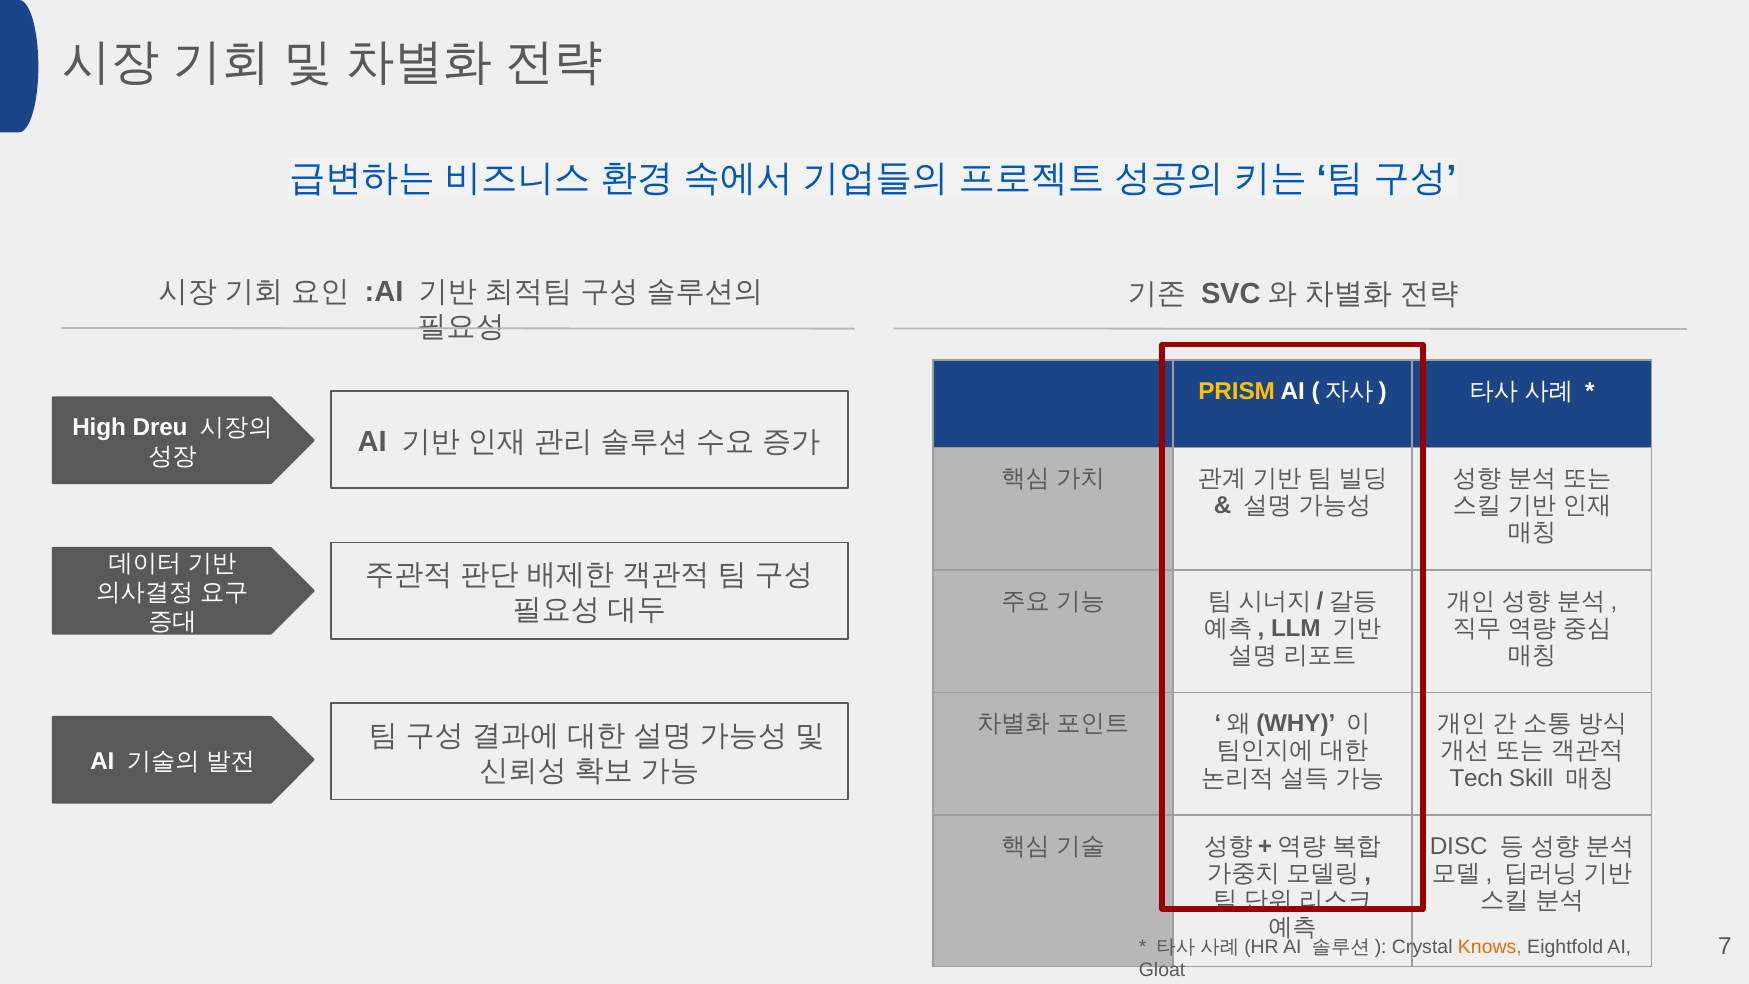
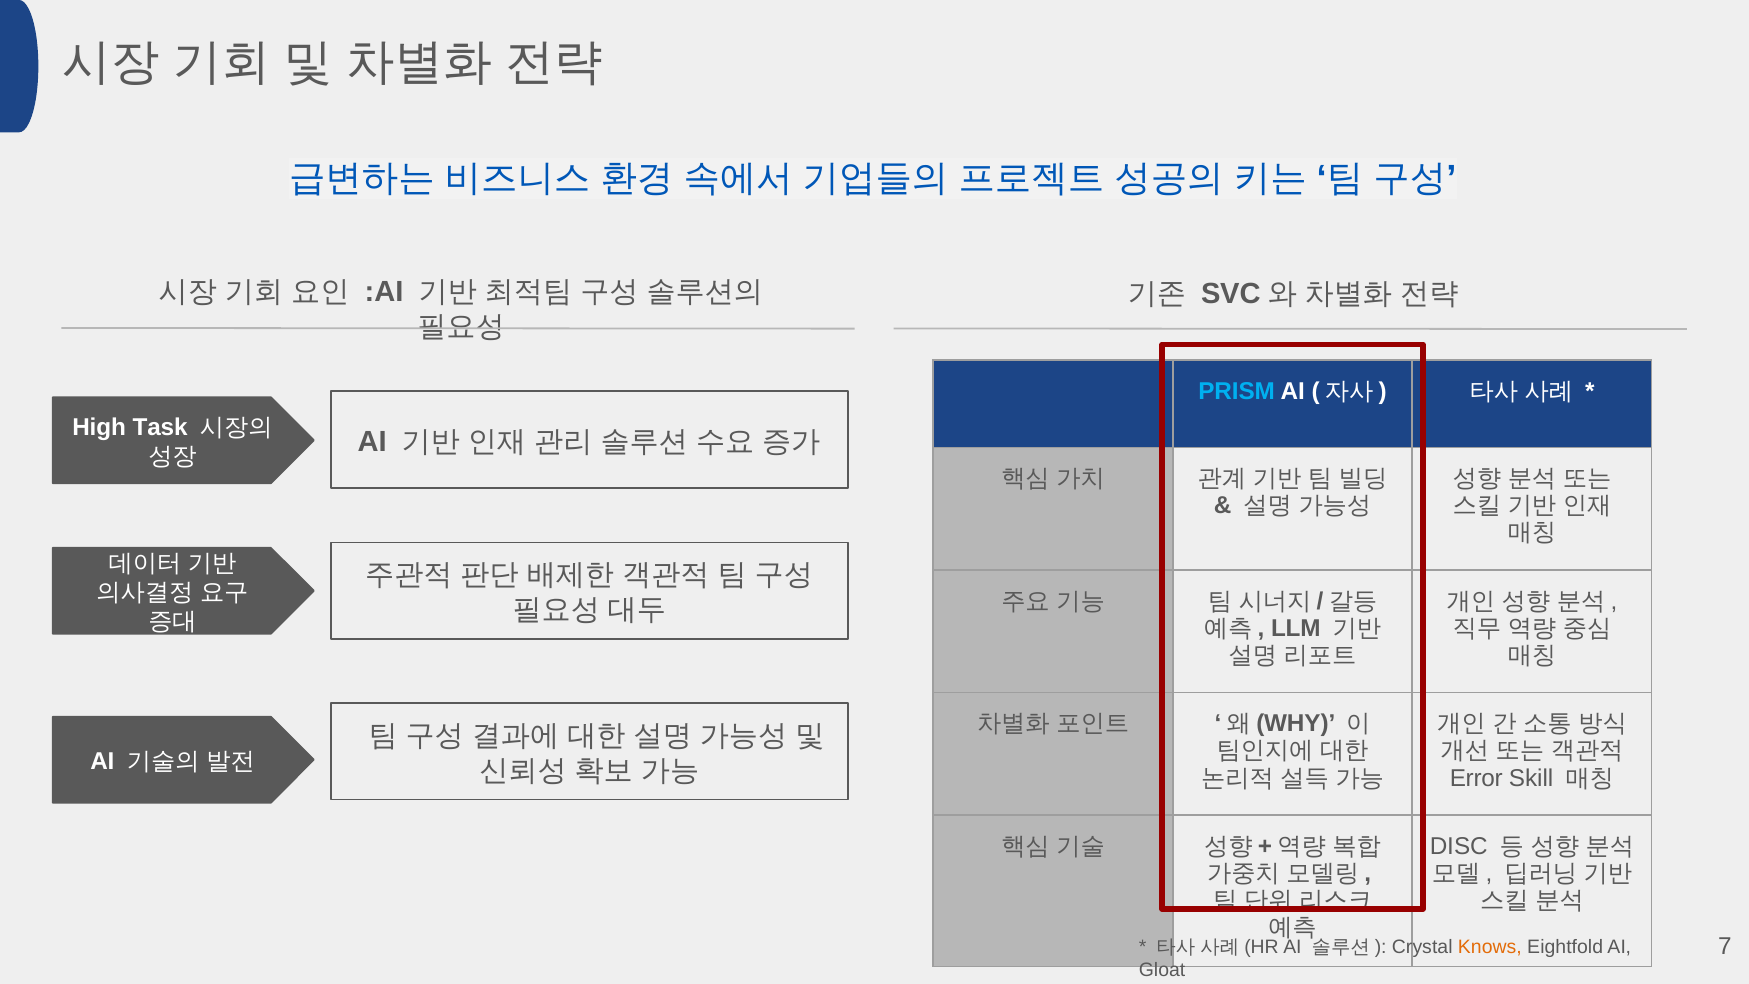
PRISM colour: yellow -> light blue
Dreu: Dreu -> Task
Tech: Tech -> Error
